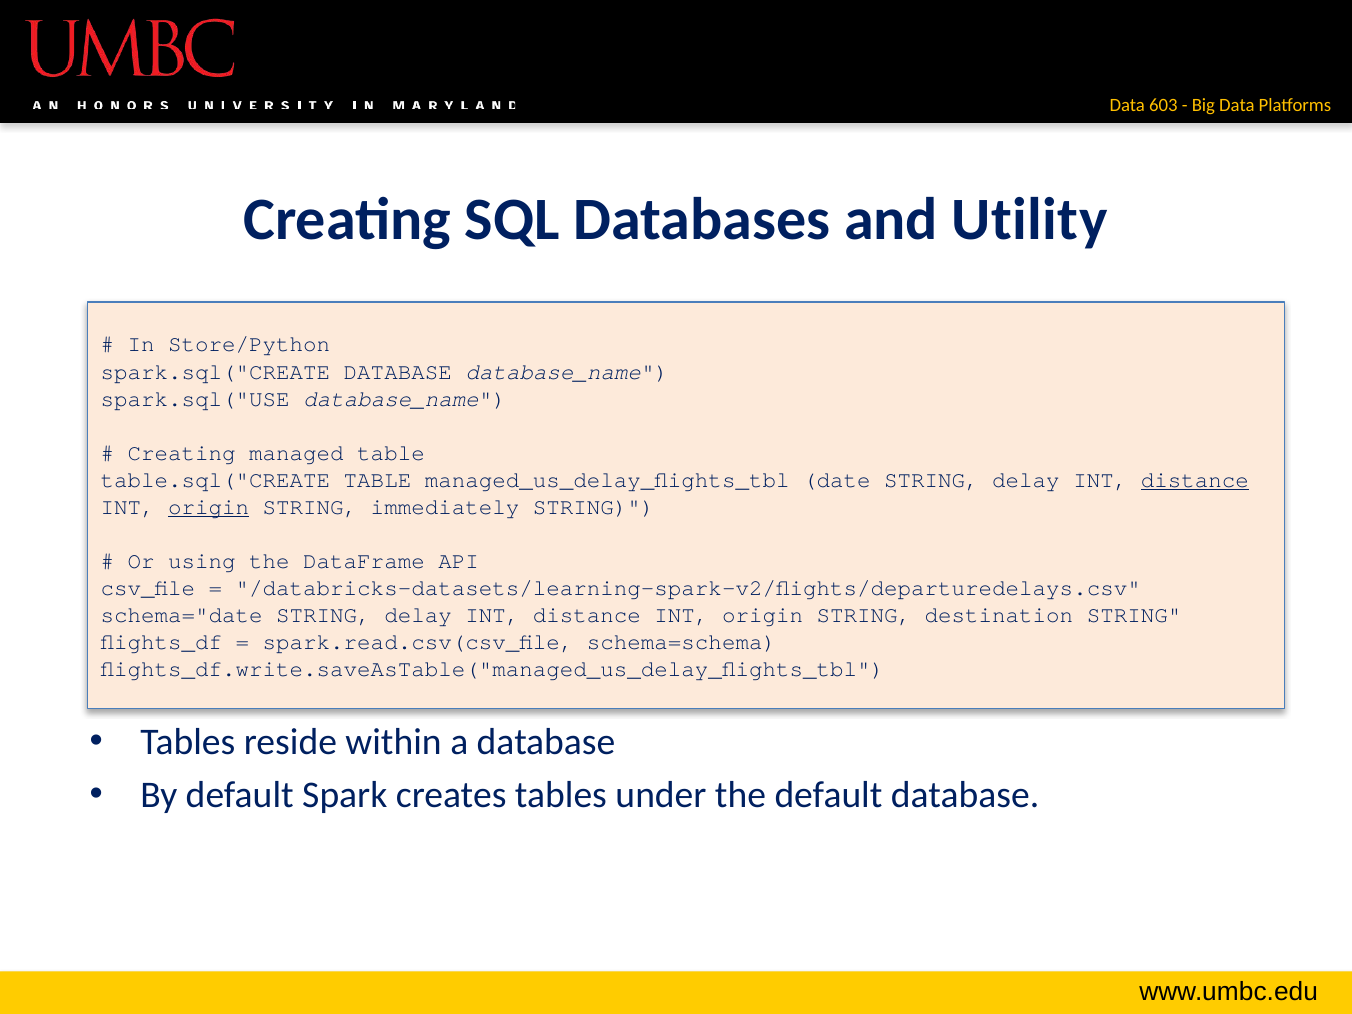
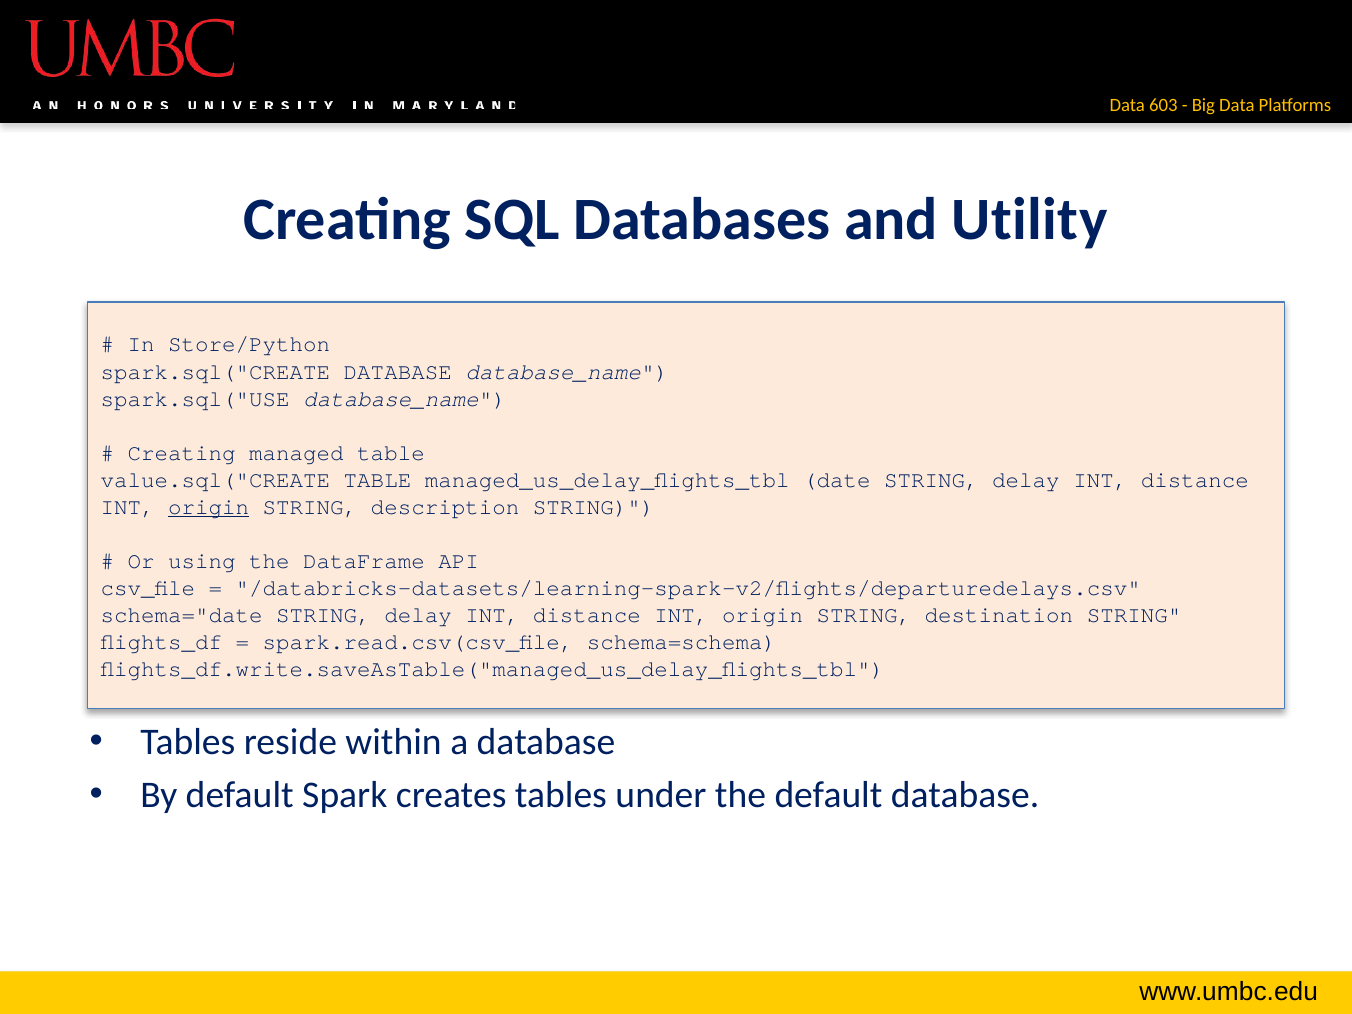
table.sql("CREATE: table.sql("CREATE -> value.sql("CREATE
distance at (1195, 480) underline: present -> none
immediately: immediately -> description
